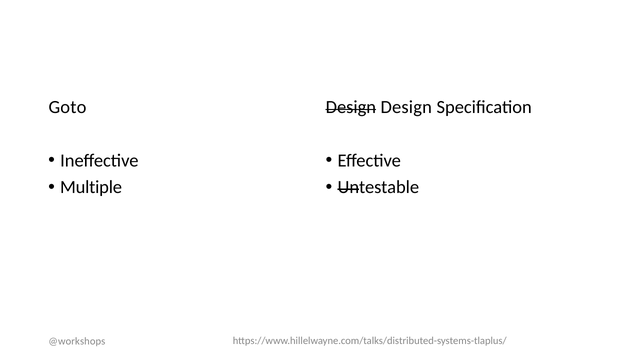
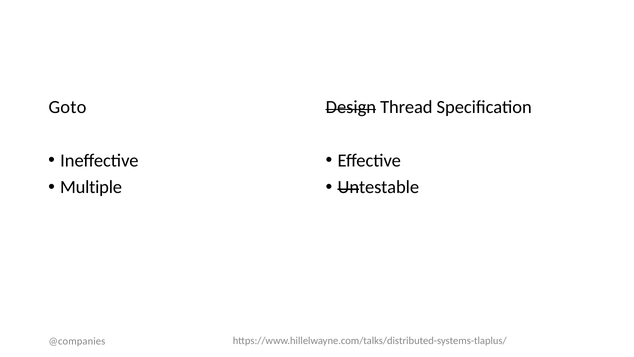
Design Design: Design -> Thread
@workshops: @workshops -> @companies
